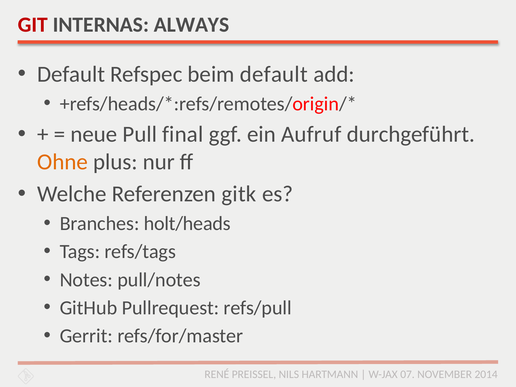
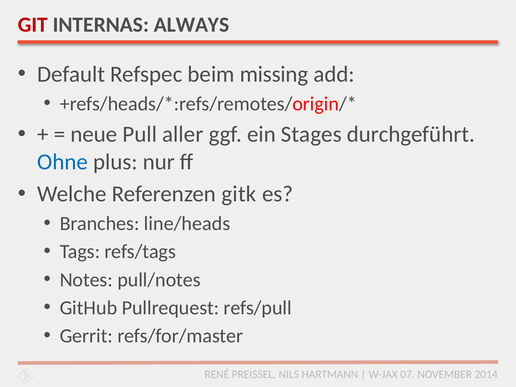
beim default: default -> missing
final: final -> aller
Aufruf: Aufruf -> Stages
Ohne colour: orange -> blue
holt/heads: holt/heads -> line/heads
